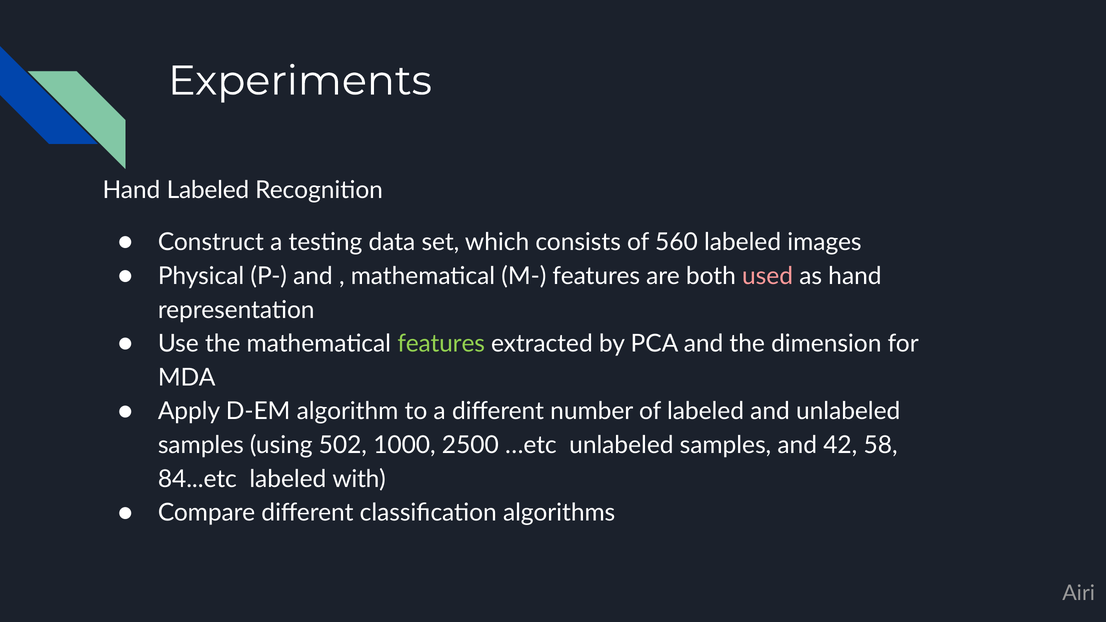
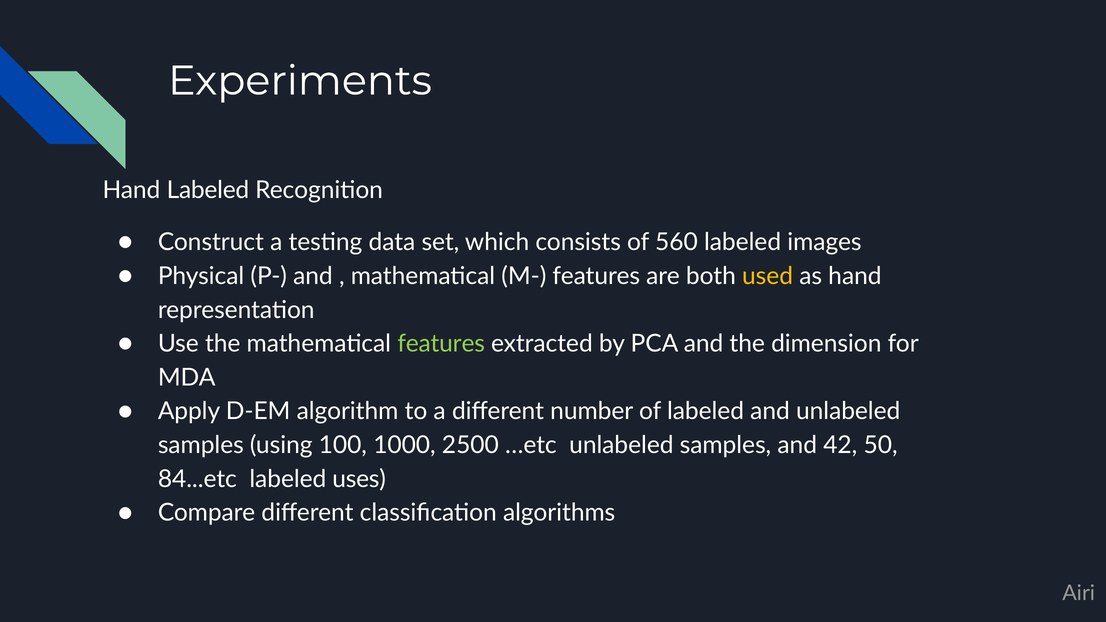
used colour: pink -> yellow
502: 502 -> 100
58: 58 -> 50
with: with -> uses
